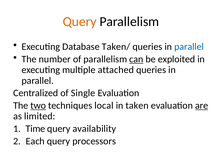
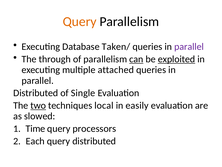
parallel at (189, 47) colour: blue -> purple
number: number -> through
exploited underline: none -> present
Centralized at (36, 93): Centralized -> Distributed
taken: taken -> easily
are underline: present -> none
limited: limited -> slowed
availability: availability -> processors
query processors: processors -> distributed
